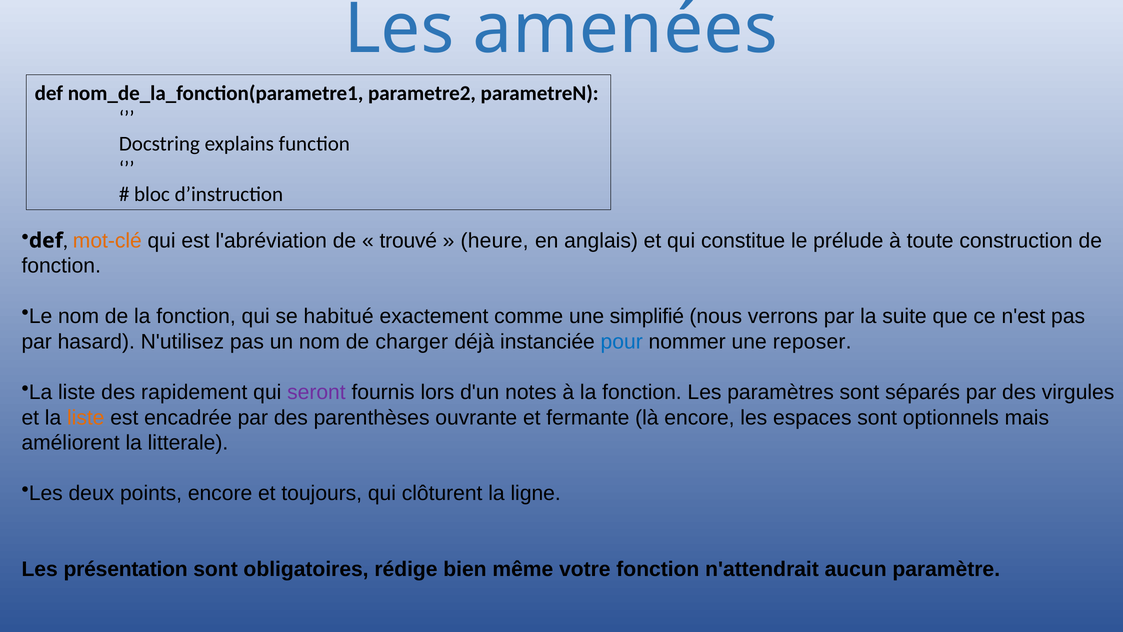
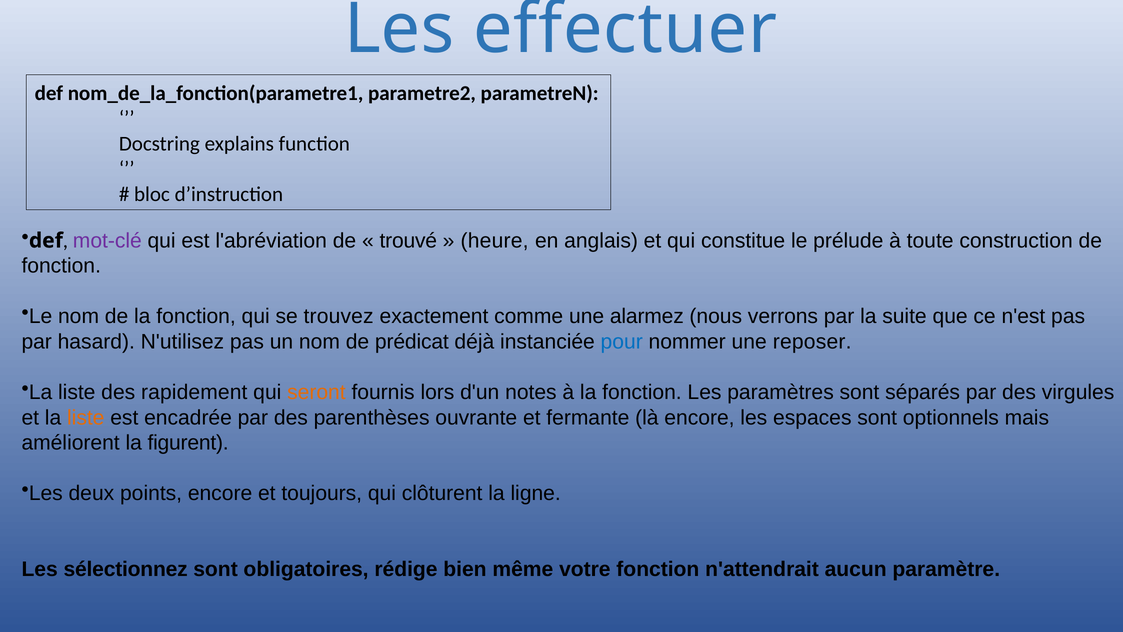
amenées: amenées -> effectuer
mot-clé colour: orange -> purple
habitué: habitué -> trouvez
simplifié: simplifié -> alarmez
charger: charger -> prédicat
seront colour: purple -> orange
litterale: litterale -> figurent
présentation: présentation -> sélectionnez
